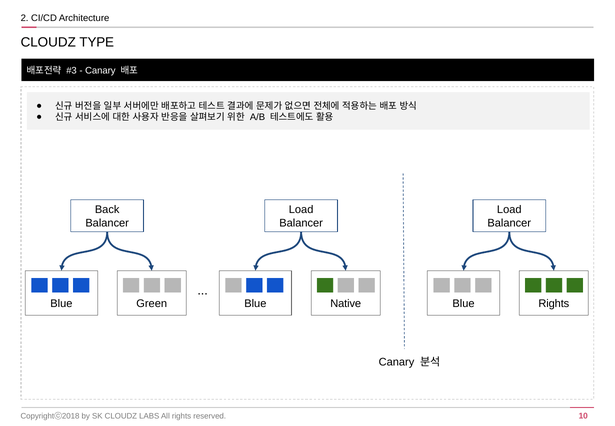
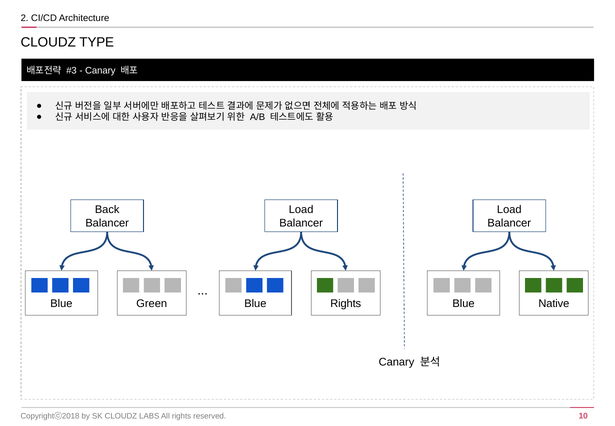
Blue Native: Native -> Rights
Blue Rights: Rights -> Native
